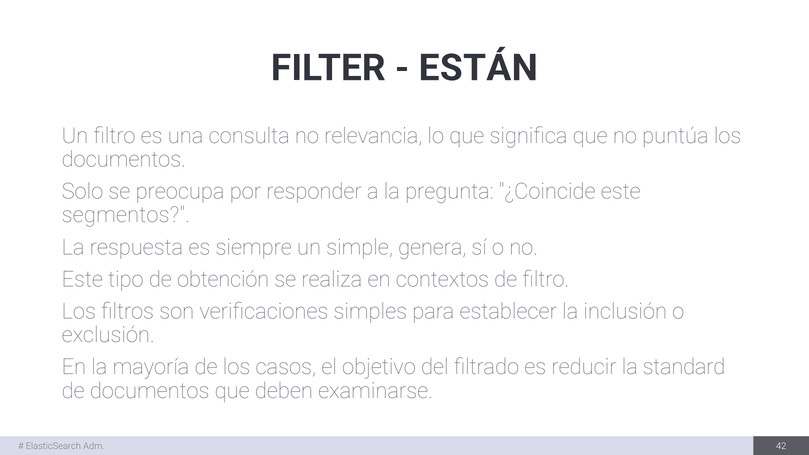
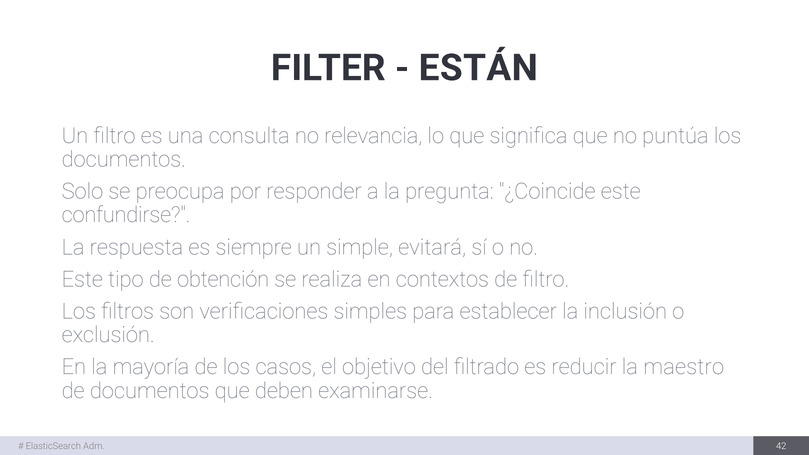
segmentos: segmentos -> confundirse
genera: genera -> evitará
standard: standard -> maestro
